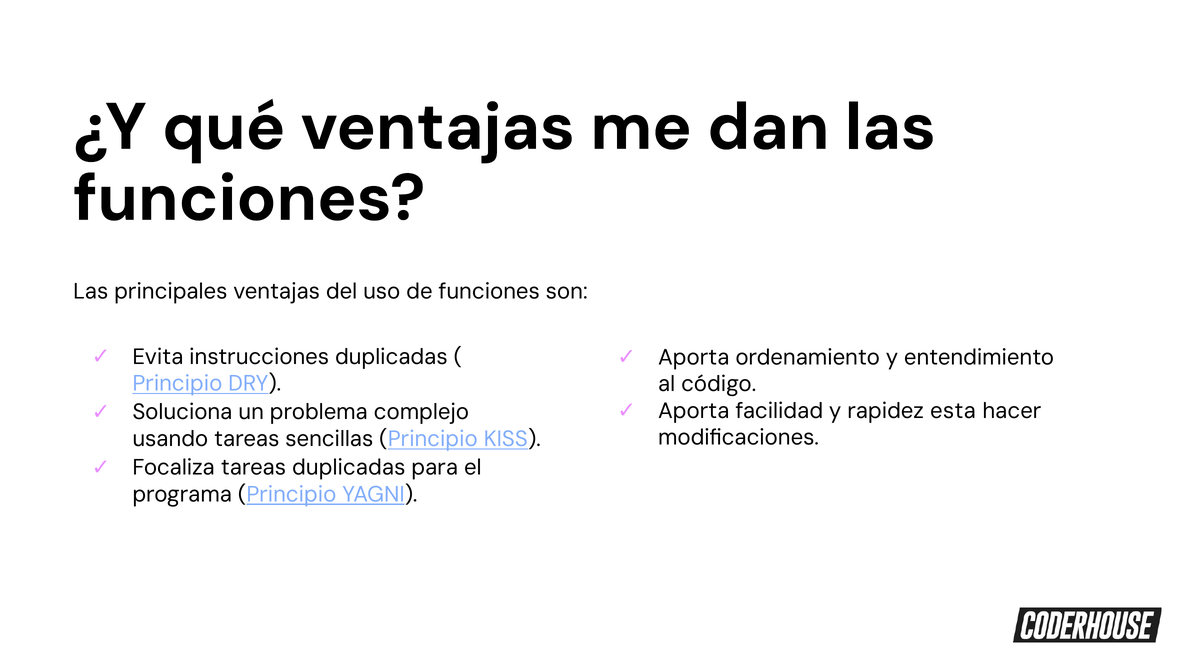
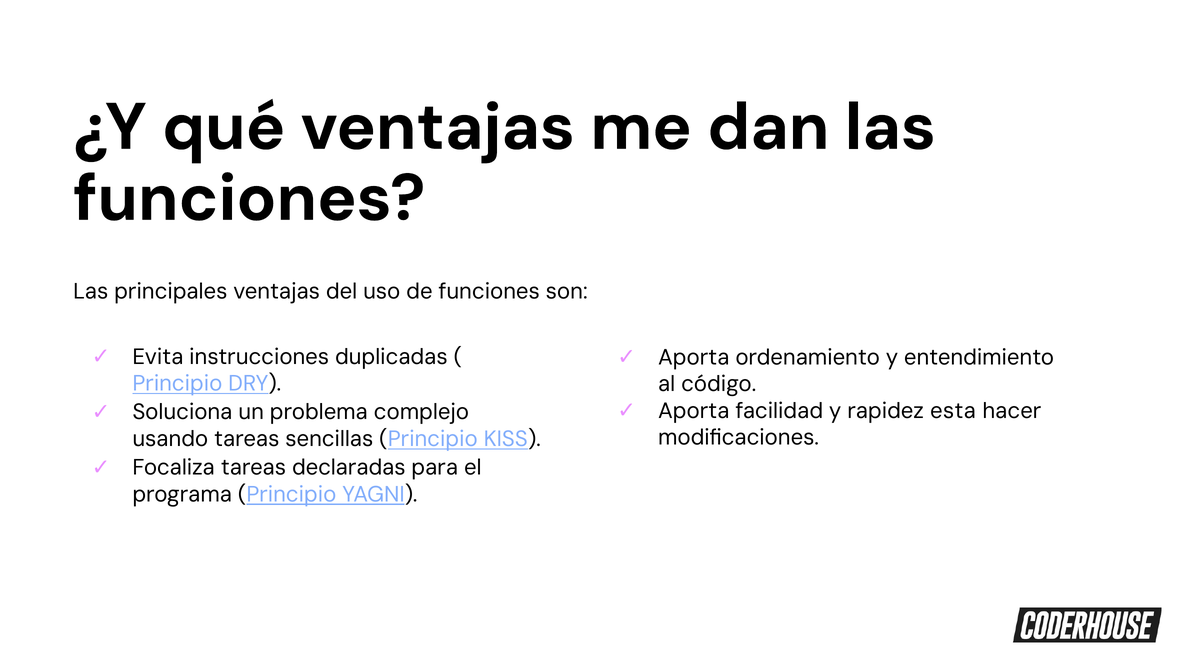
tareas duplicadas: duplicadas -> declaradas
